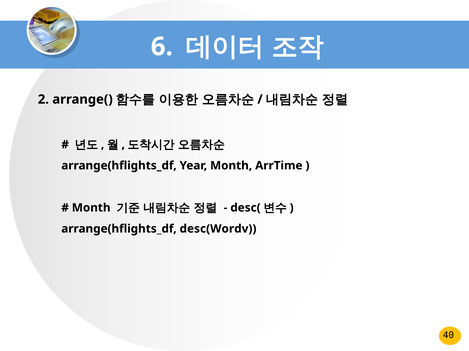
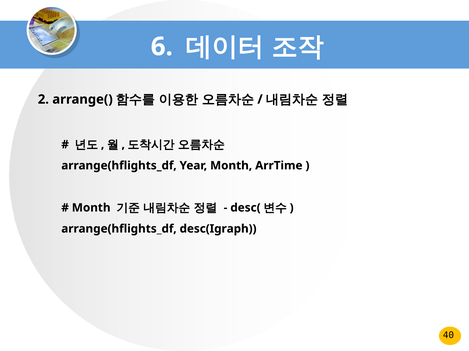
desc(Wordv: desc(Wordv -> desc(Igraph
